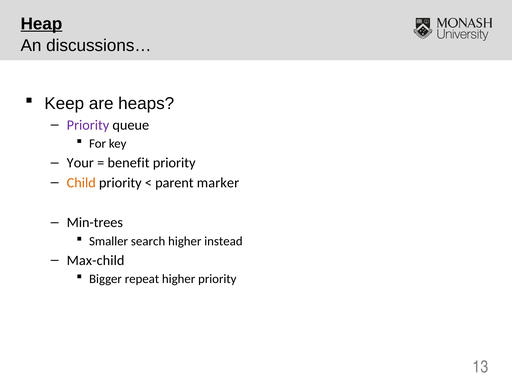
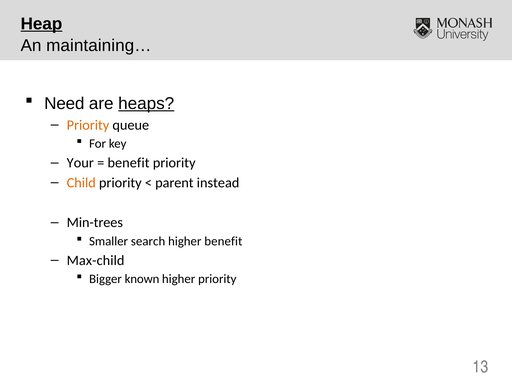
discussions…: discussions… -> maintaining…
Keep: Keep -> Need
heaps underline: none -> present
Priority at (88, 125) colour: purple -> orange
marker: marker -> instead
higher instead: instead -> benefit
repeat: repeat -> known
